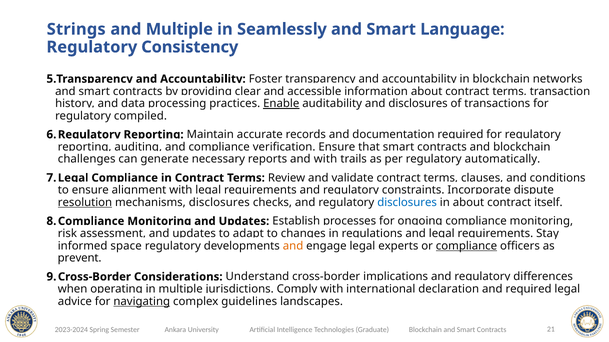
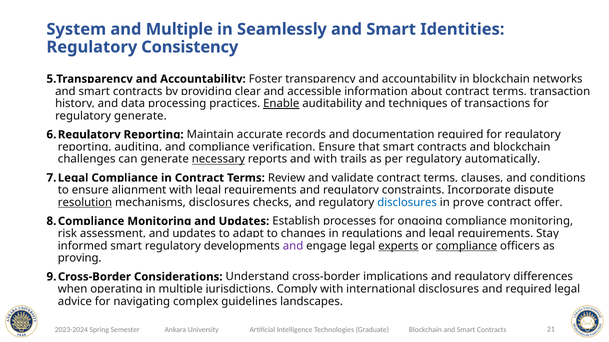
Strings: Strings -> System
Language: Language -> Identities
and disclosures: disclosures -> techniques
regulatory compiled: compiled -> generate
necessary underline: none -> present
in about: about -> prove
itself: itself -> offer
space at (126, 246): space -> smart
and at (293, 246) colour: orange -> purple
experts underline: none -> present
prevent: prevent -> proving
international declaration: declaration -> disclosures
navigating underline: present -> none
